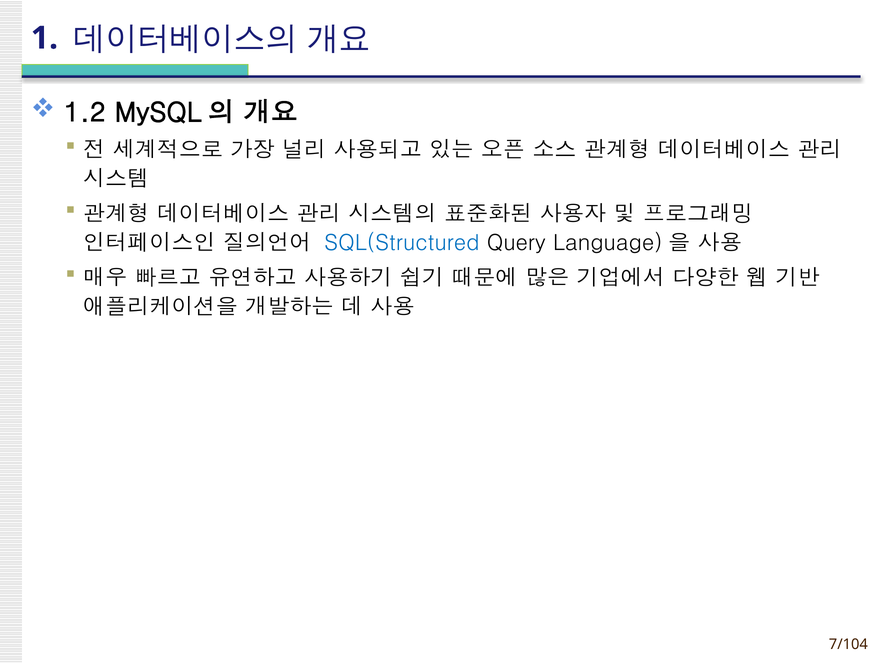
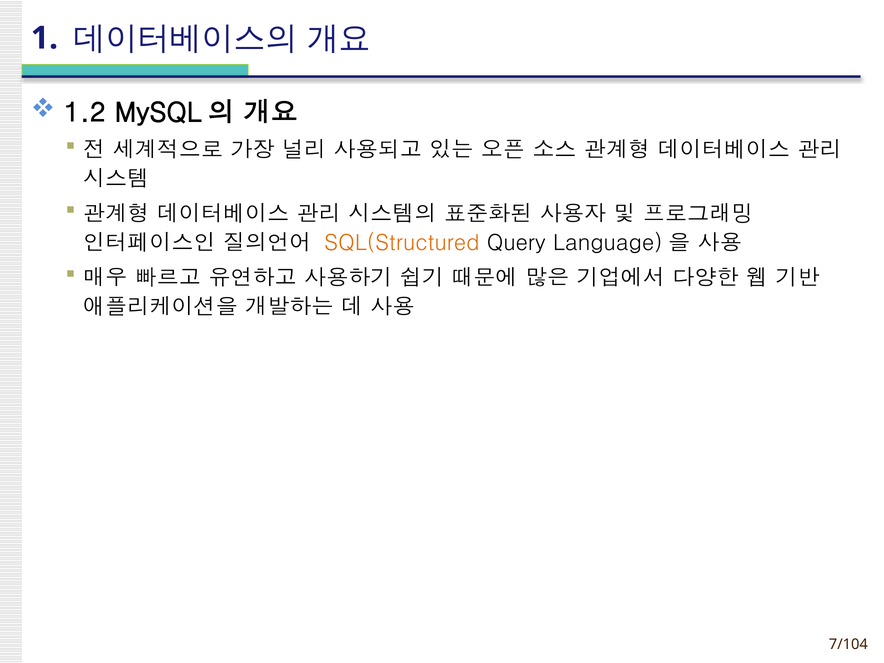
SQL(Structured colour: blue -> orange
